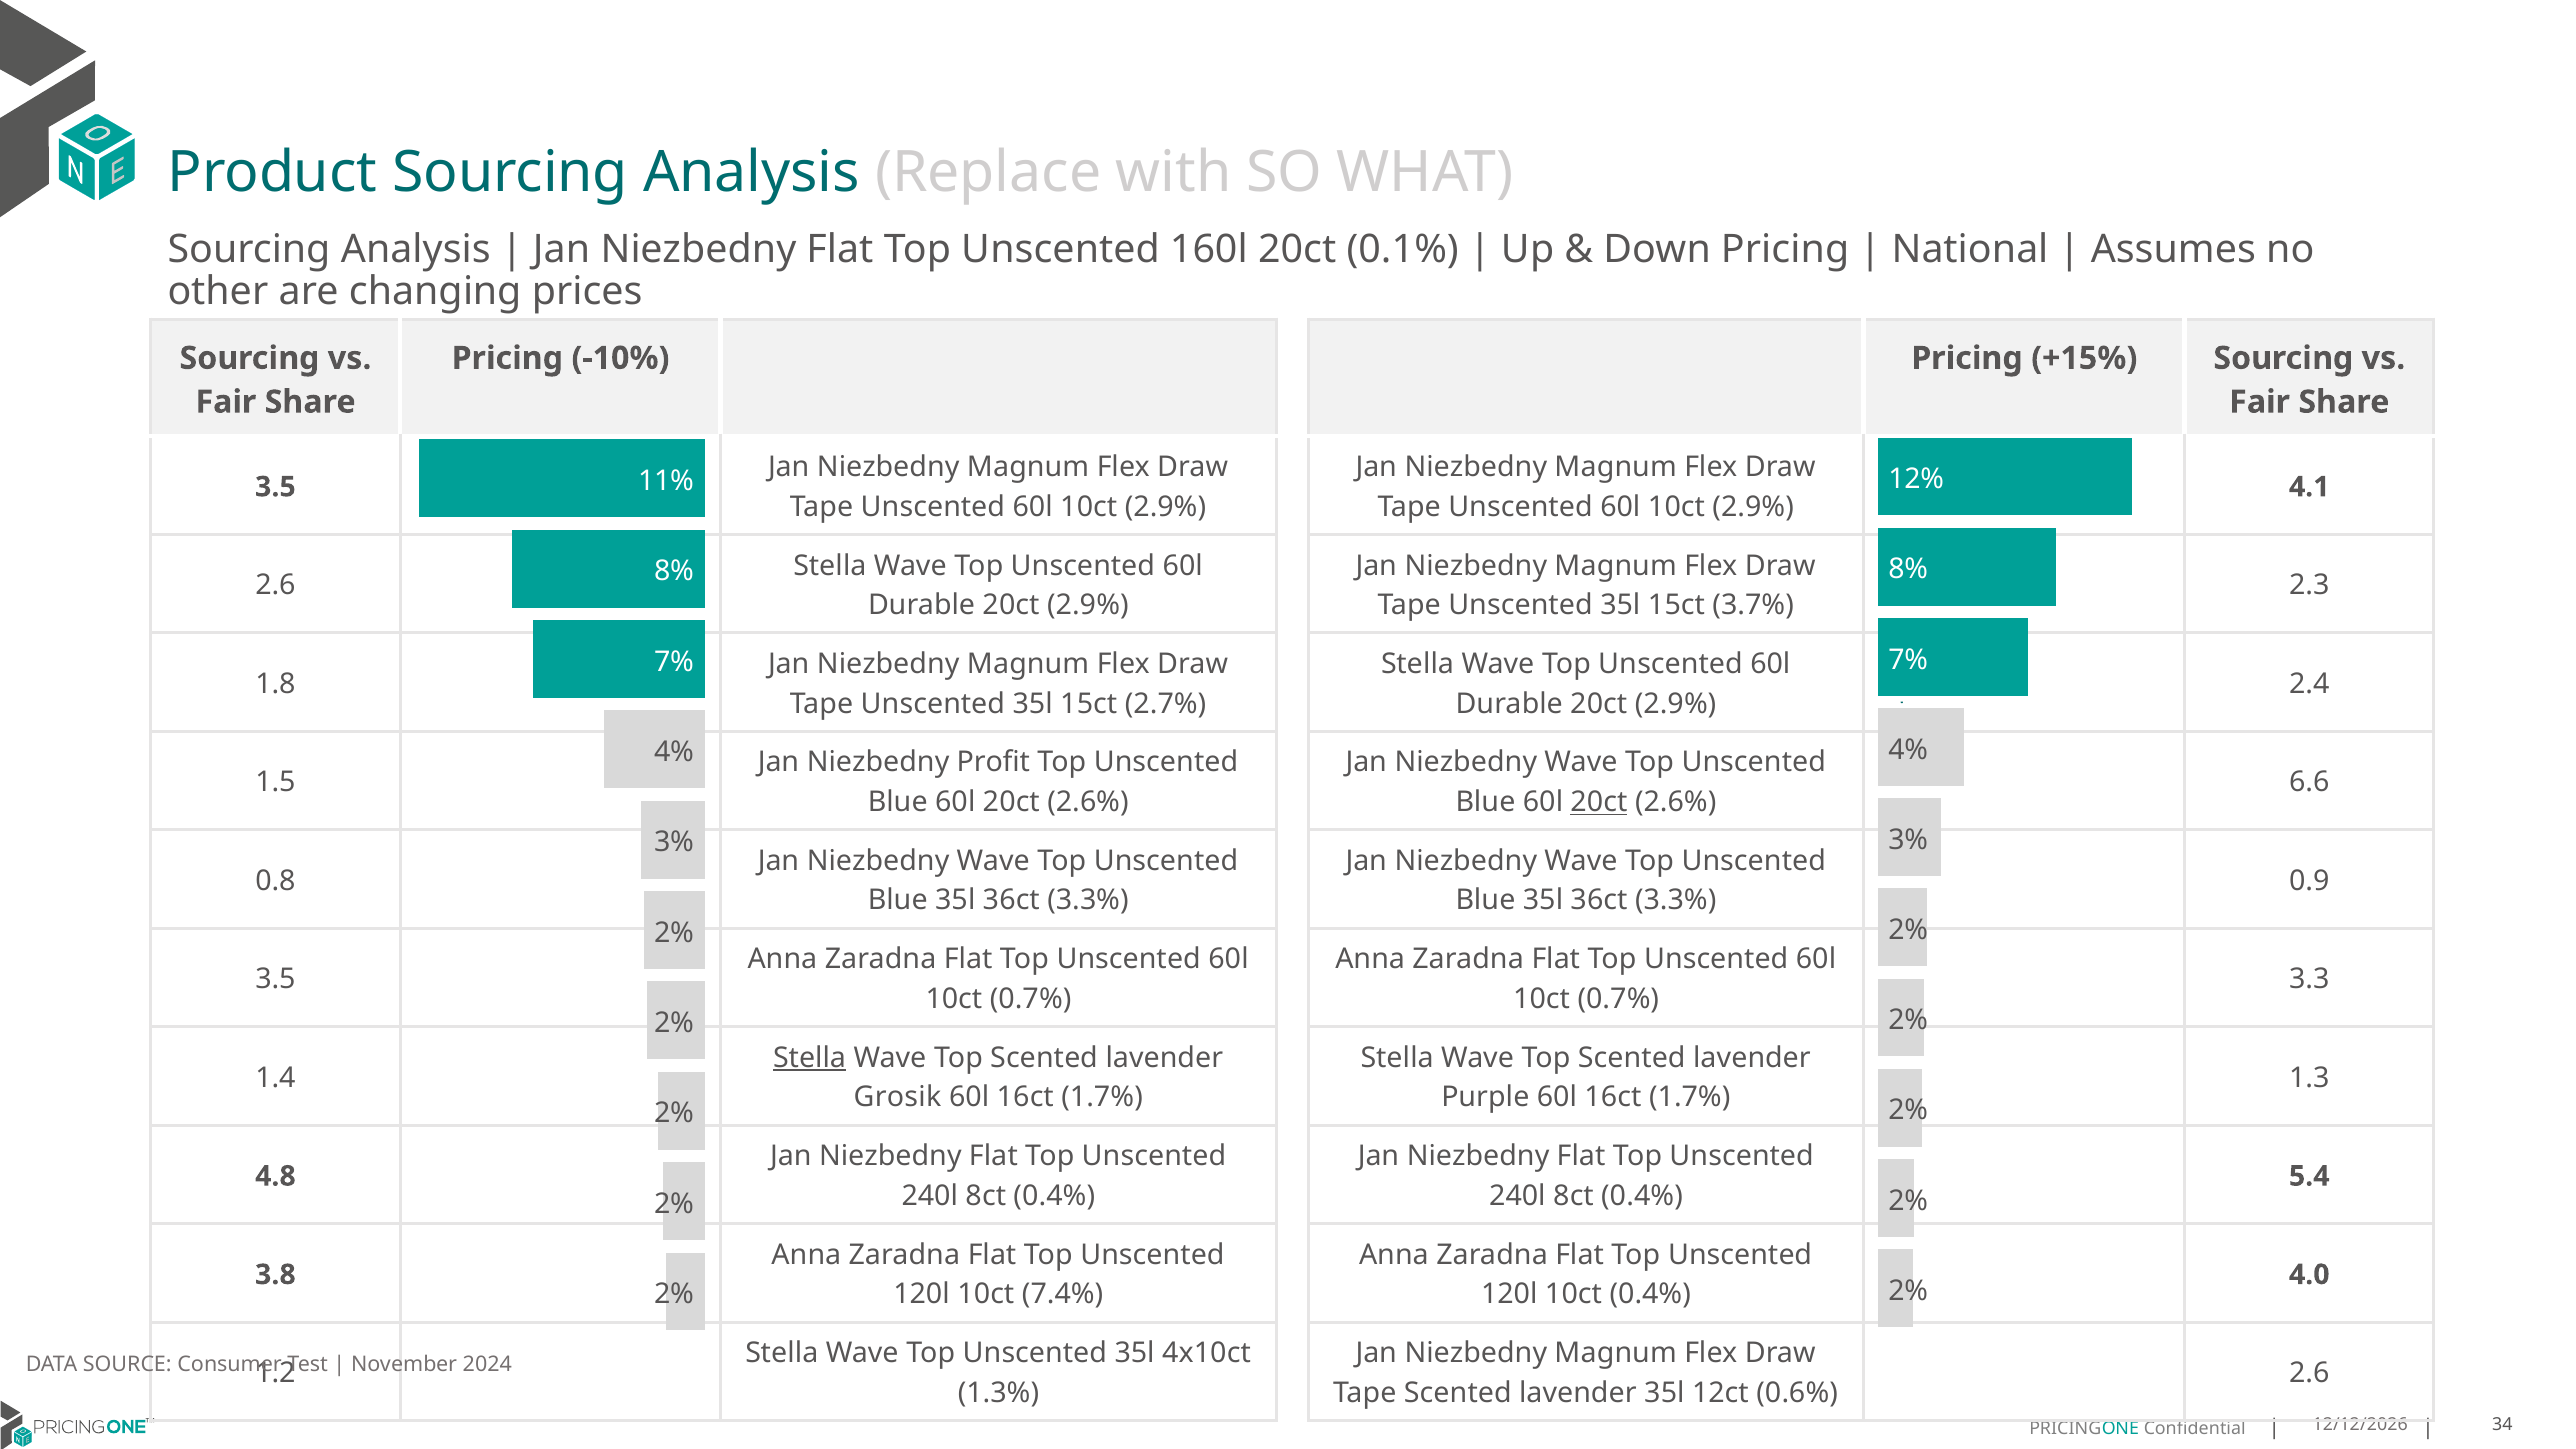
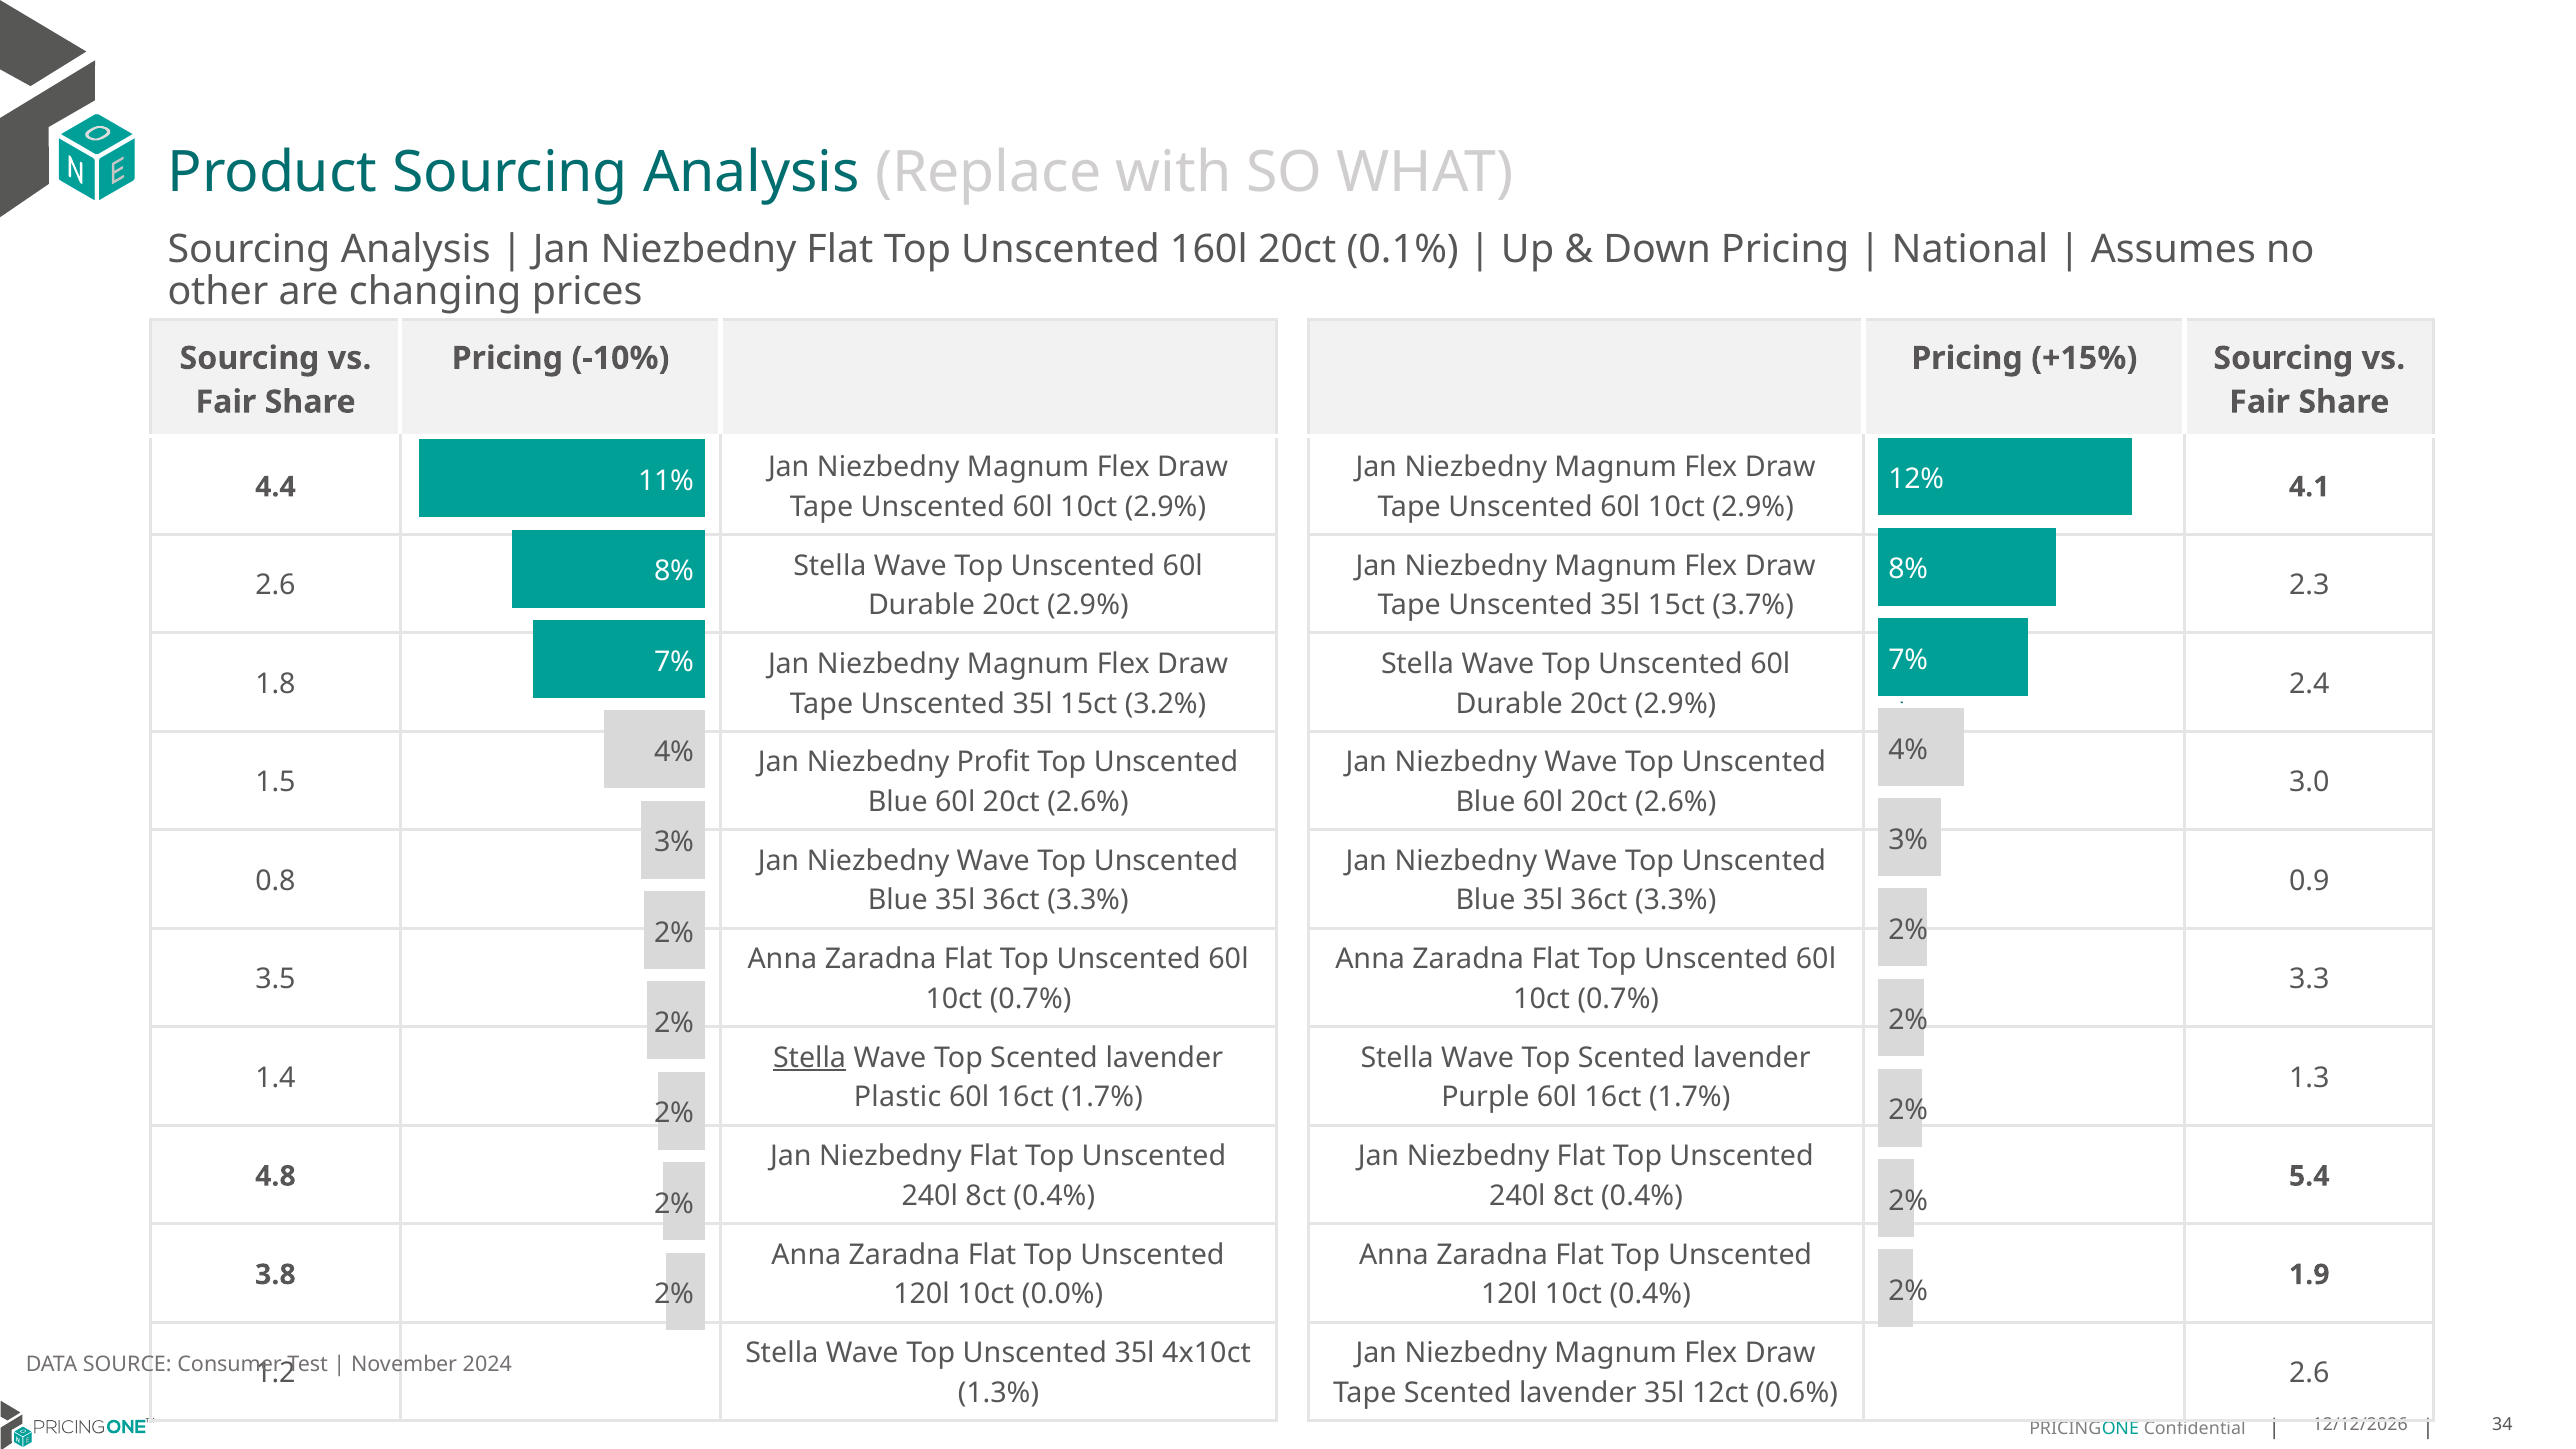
3.5 at (275, 487): 3.5 -> 4.4
2.7%: 2.7% -> 3.2%
6.6: 6.6 -> 3.0
20ct at (1599, 802) underline: present -> none
Grosik: Grosik -> Plastic
4.0: 4.0 -> 1.9
7.4%: 7.4% -> 0.0%
